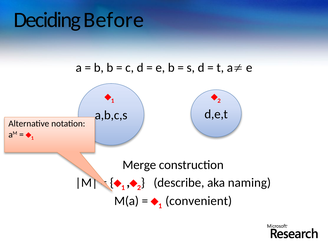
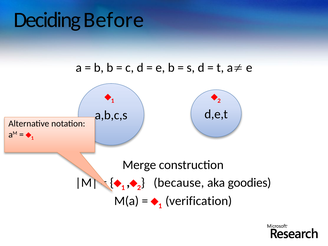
describe: describe -> because
naming: naming -> goodies
convenient: convenient -> verification
